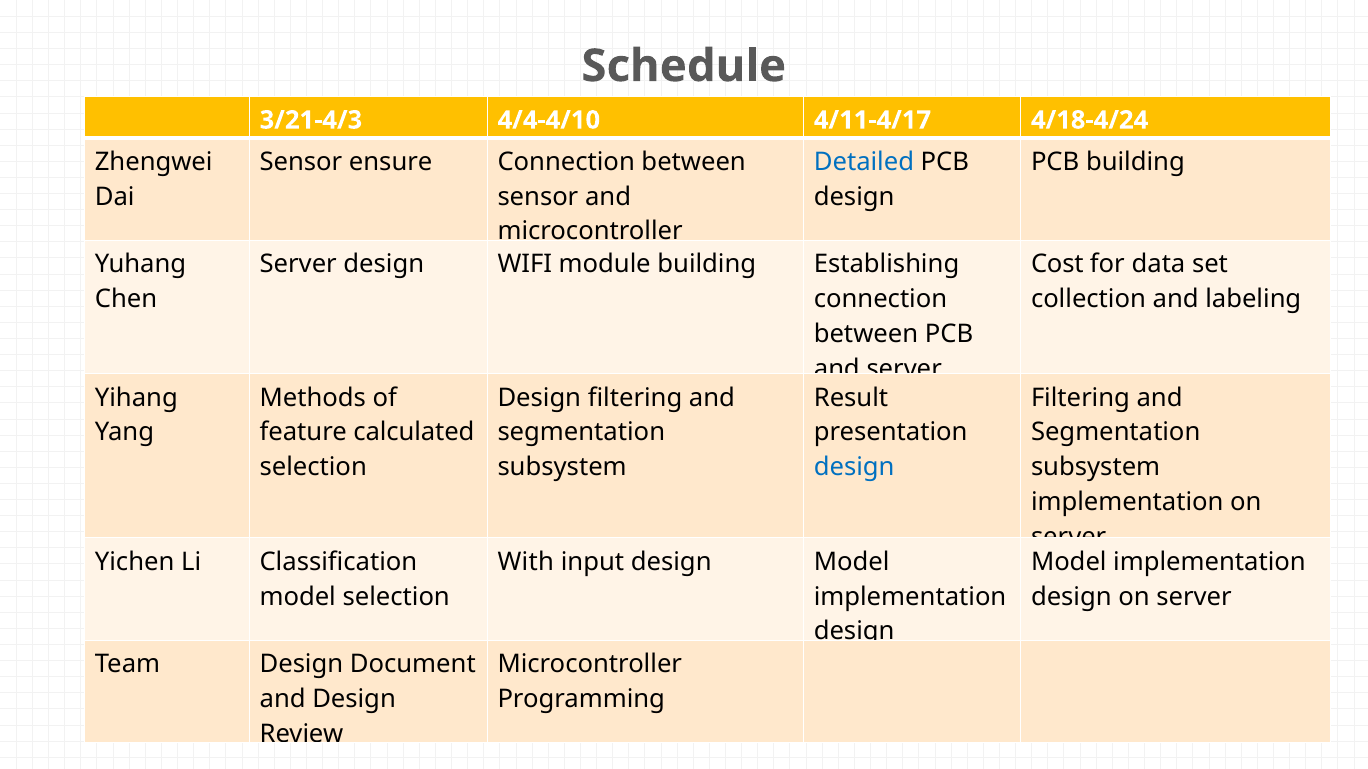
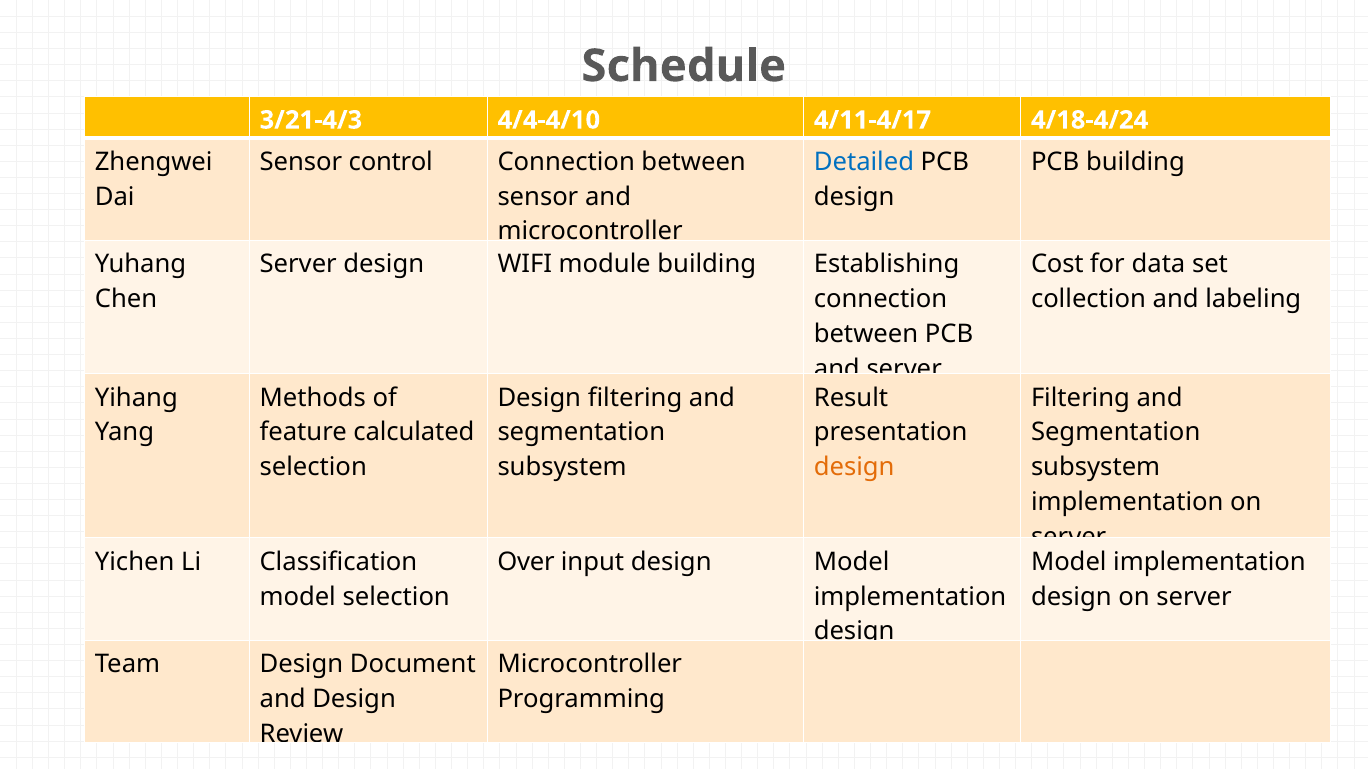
ensure: ensure -> control
design at (854, 468) colour: blue -> orange
With: With -> Over
